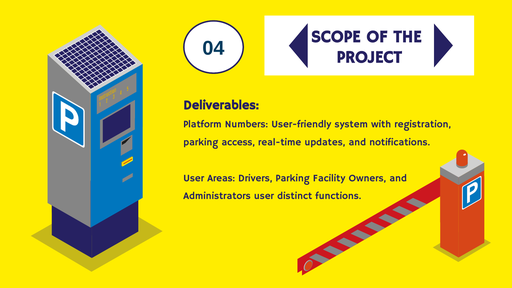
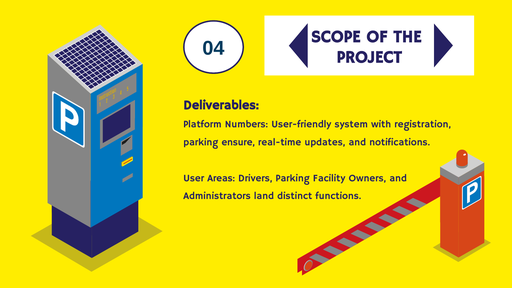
access: access -> ensure
Administrators user: user -> land
